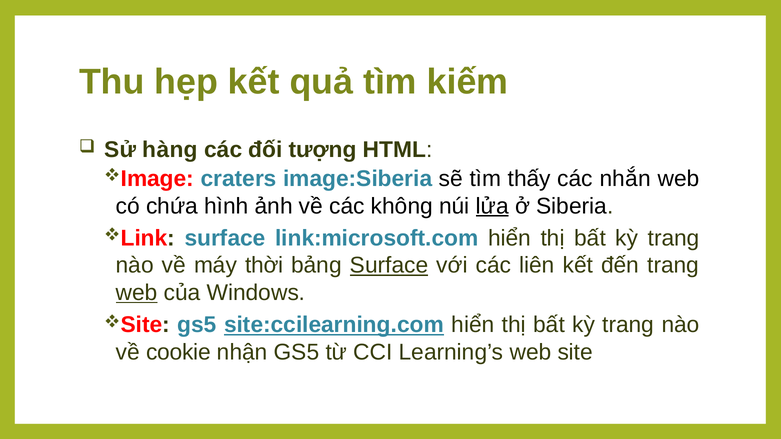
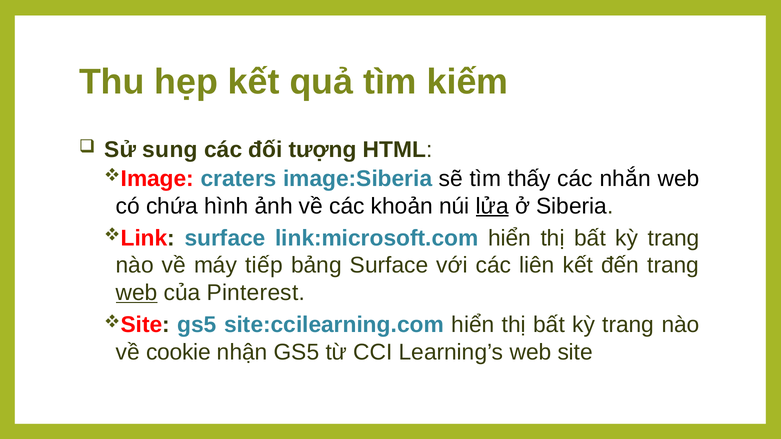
hàng: hàng -> sung
không: không -> khoản
thời: thời -> tiếp
Surface at (389, 266) underline: present -> none
Windows: Windows -> Pinterest
site:ccilearning.com underline: present -> none
